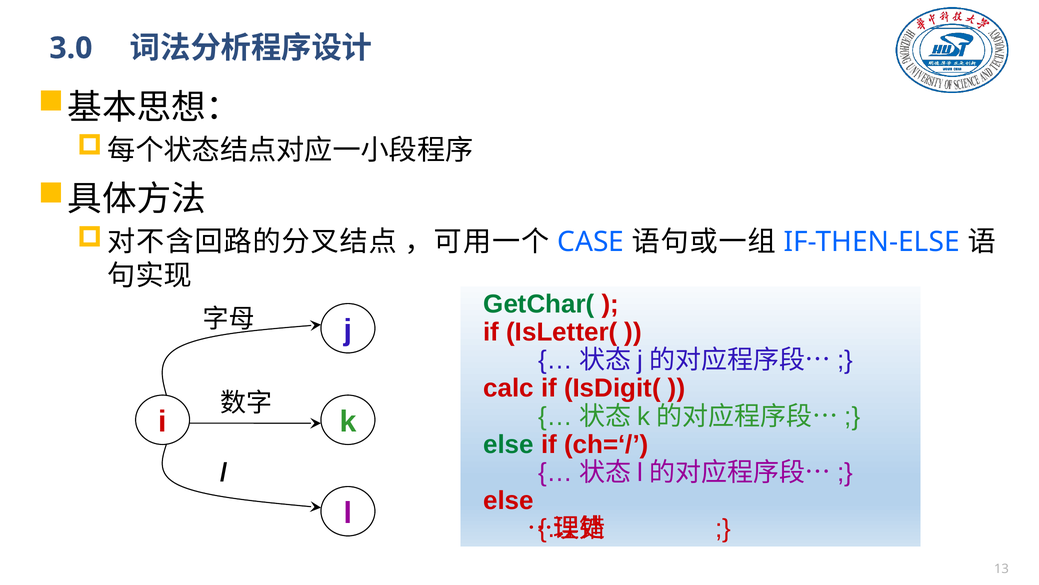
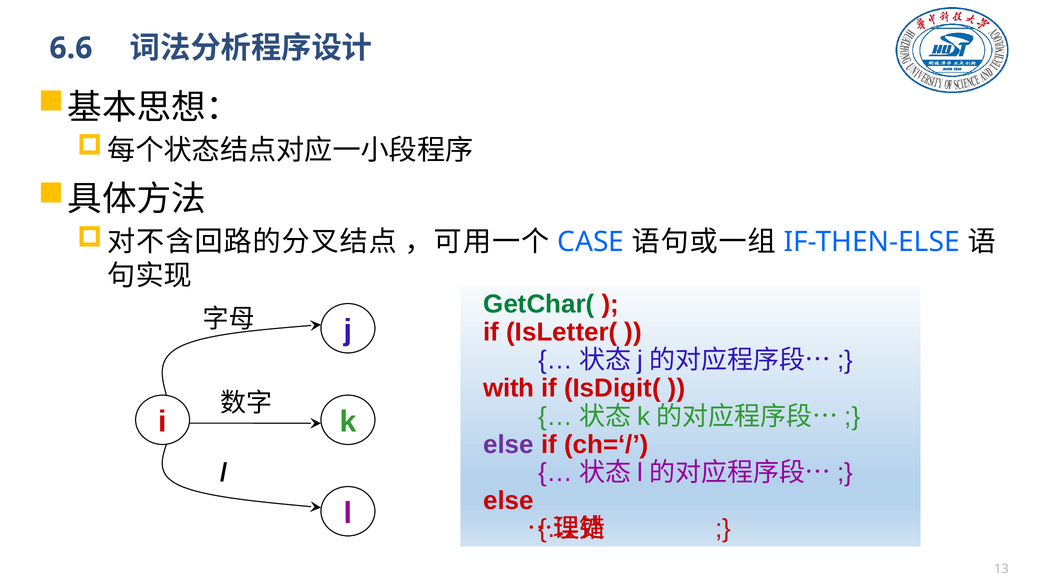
3.0: 3.0 -> 6.6
calc: calc -> with
else at (509, 444) colour: green -> purple
